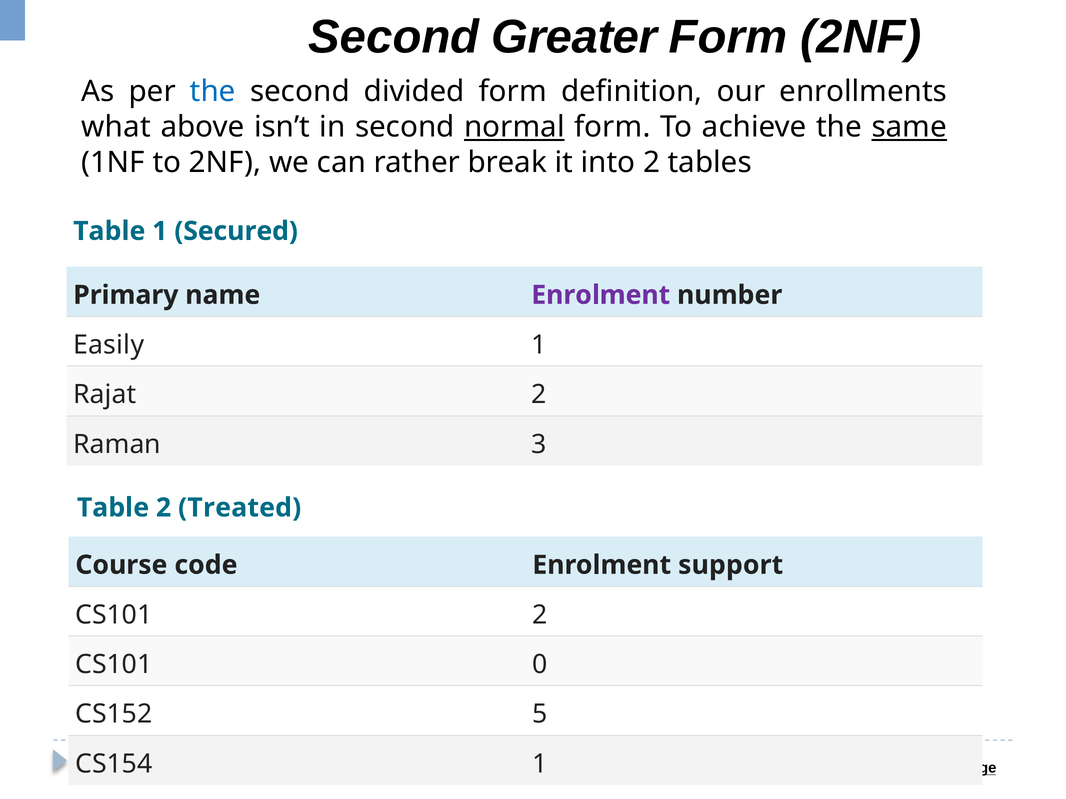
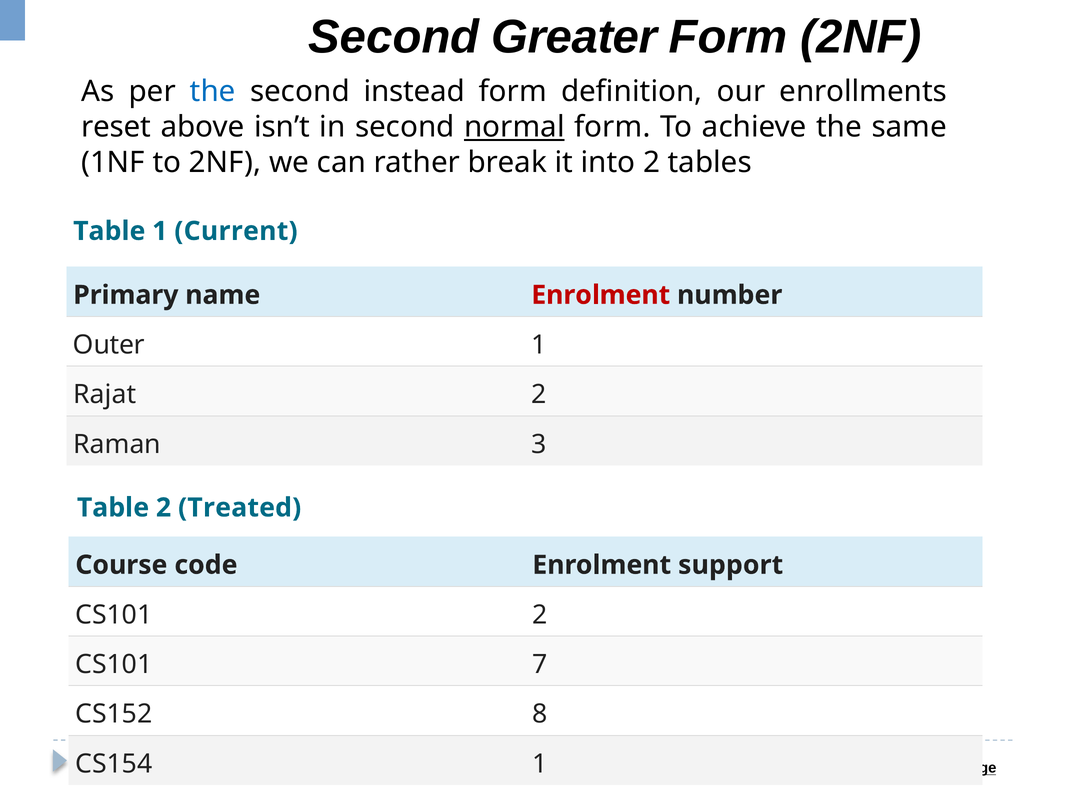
divided: divided -> instead
what: what -> reset
same underline: present -> none
Secured: Secured -> Current
Enrolment at (601, 295) colour: purple -> red
Easily: Easily -> Outer
0: 0 -> 7
5: 5 -> 8
